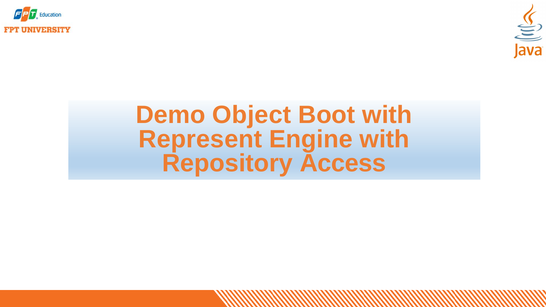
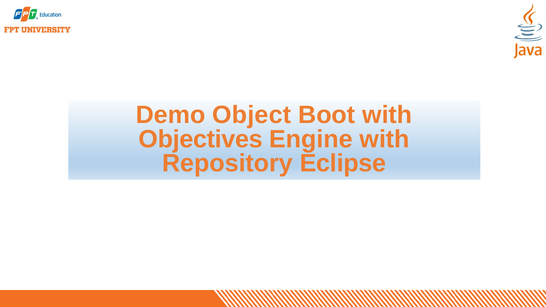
Represent: Represent -> Objectives
Access: Access -> Eclipse
